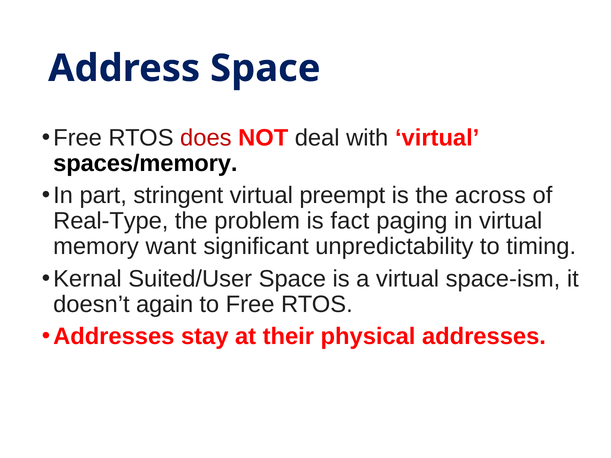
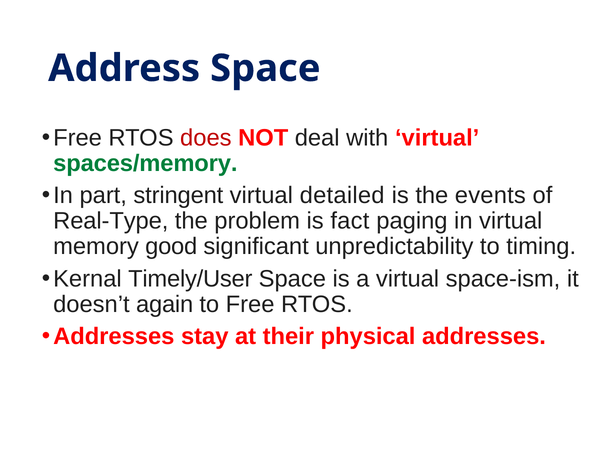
spaces/memory colour: black -> green
preempt: preempt -> detailed
across: across -> events
want: want -> good
Suited/User: Suited/User -> Timely/User
